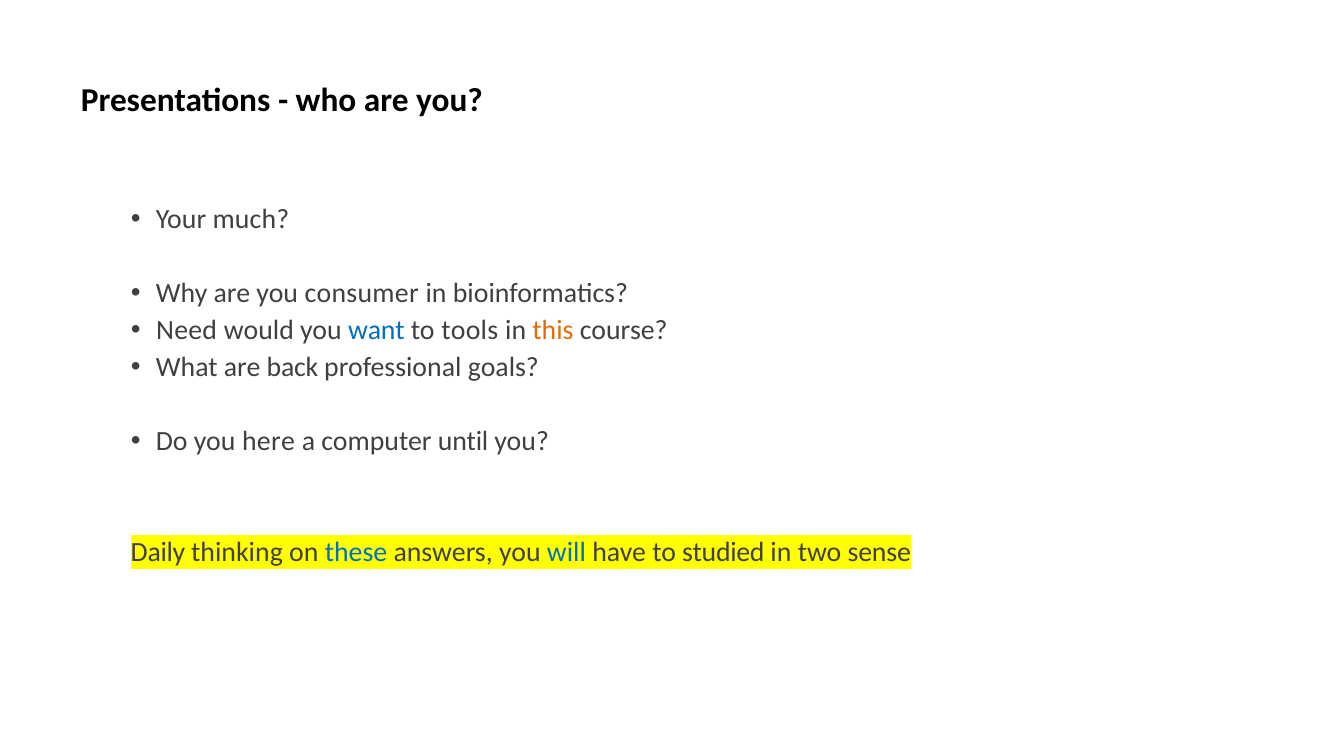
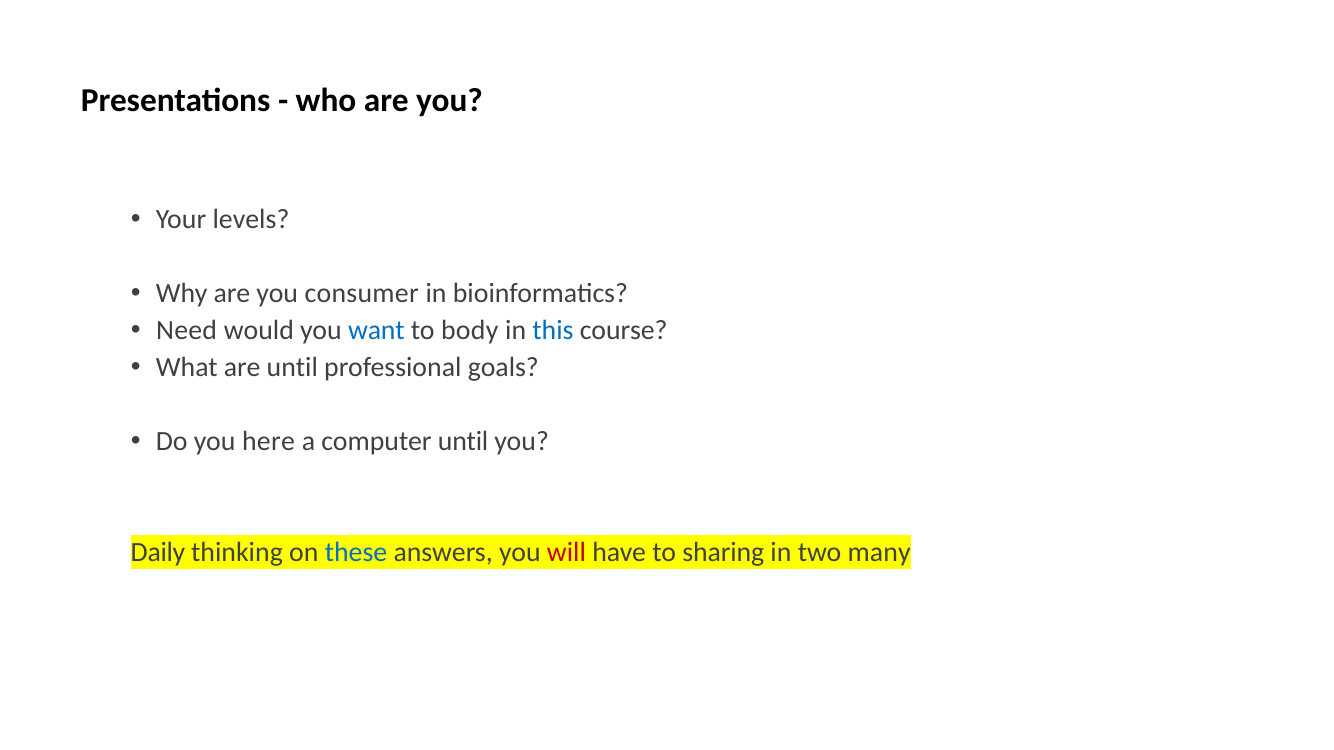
much: much -> levels
tools: tools -> body
this colour: orange -> blue
are back: back -> until
will colour: blue -> red
studied: studied -> sharing
sense: sense -> many
